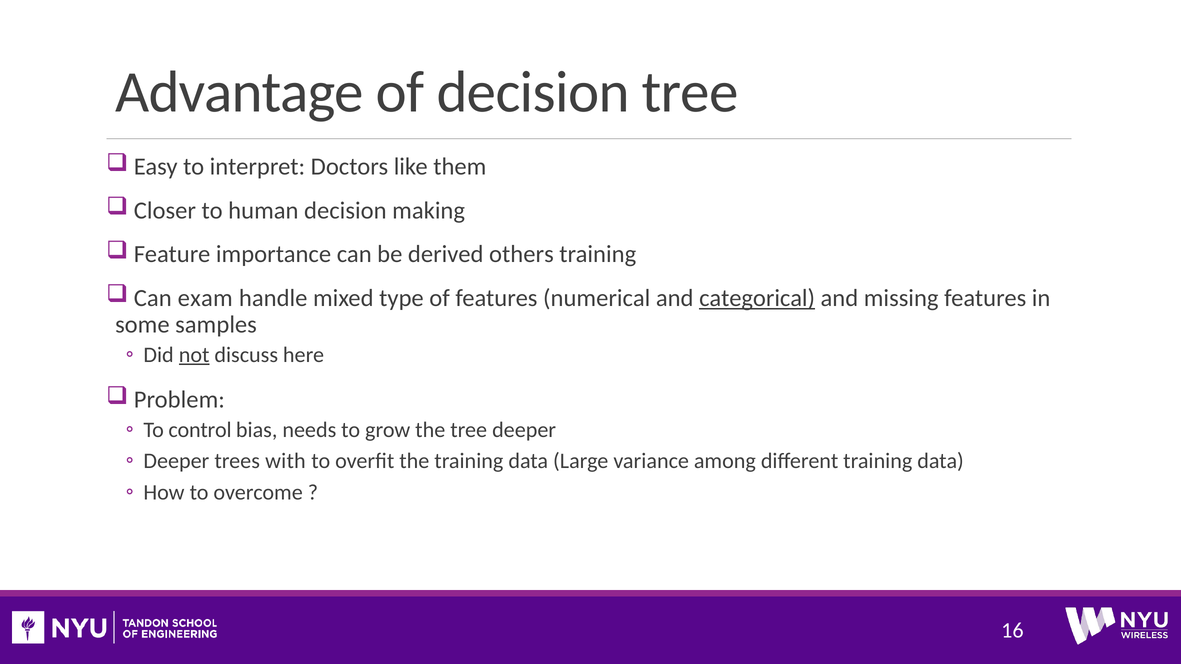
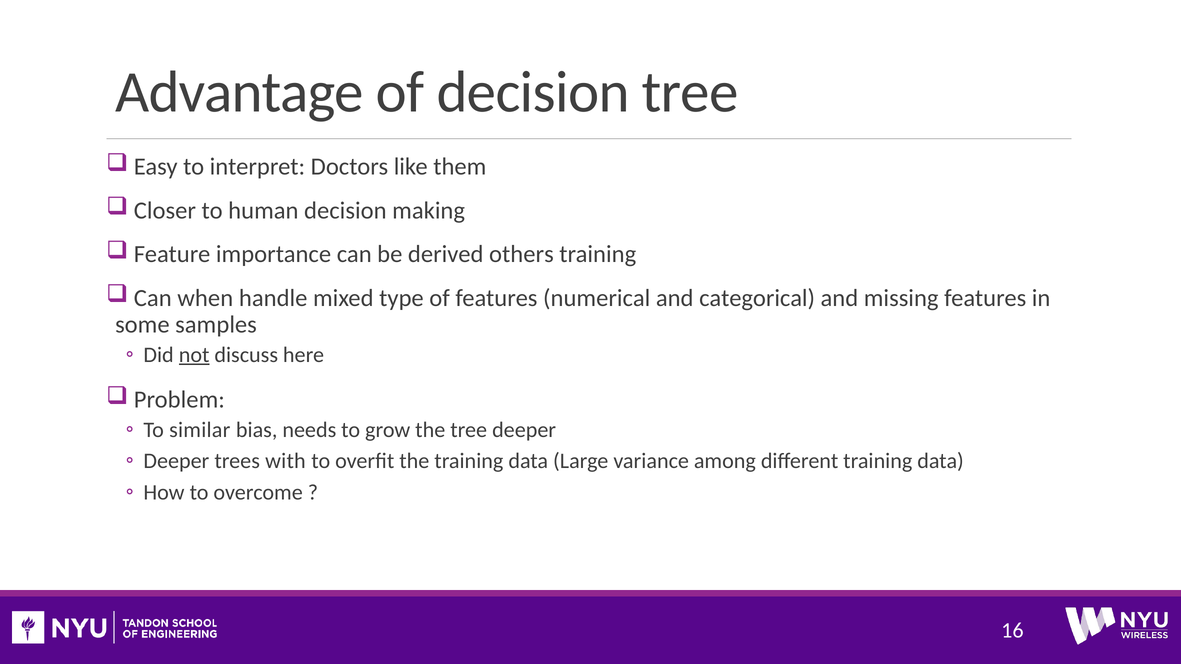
exam: exam -> when
categorical underline: present -> none
control: control -> similar
